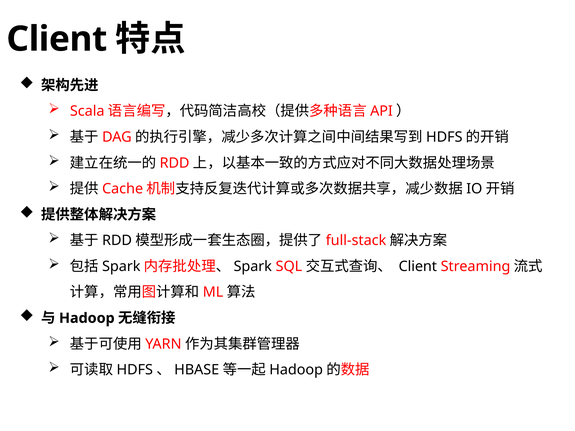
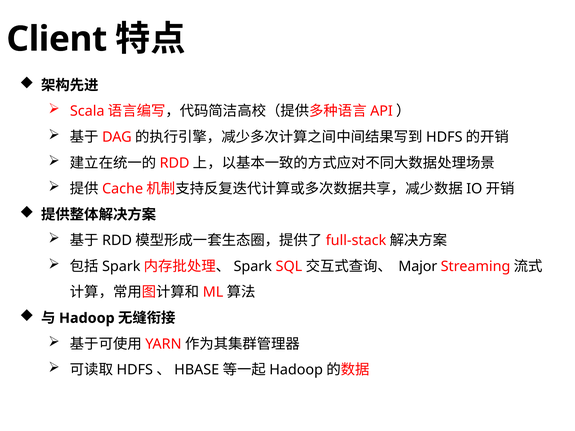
Client at (418, 267): Client -> Major
